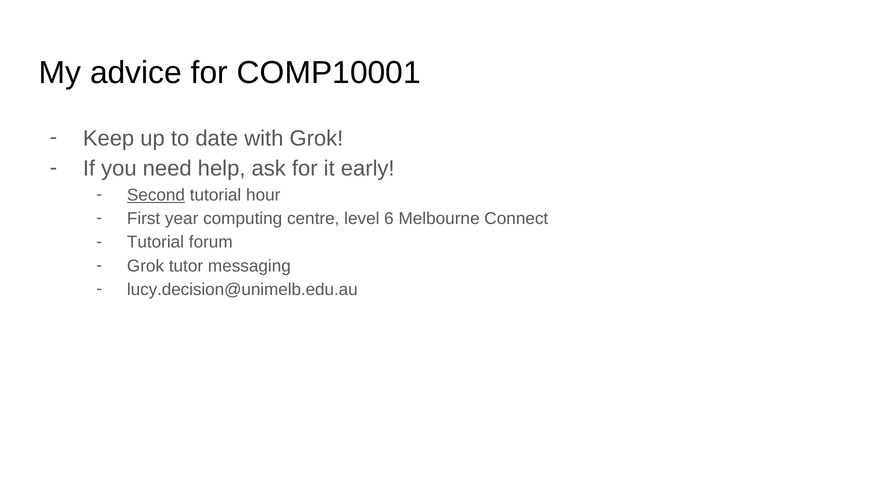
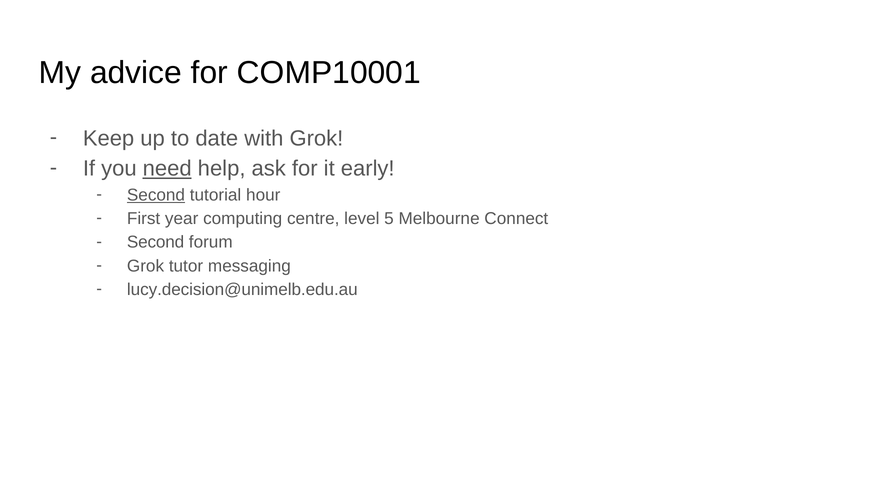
need underline: none -> present
6: 6 -> 5
Tutorial at (155, 243): Tutorial -> Second
